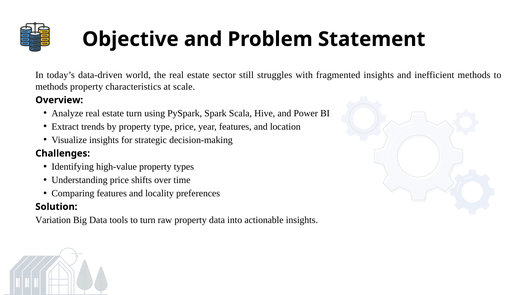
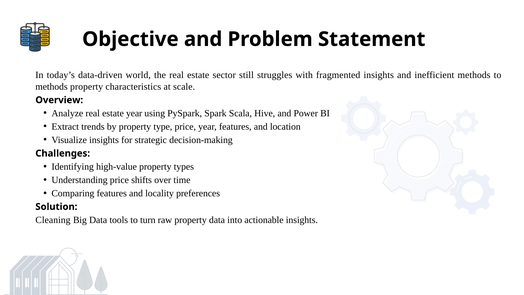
estate turn: turn -> year
Variation: Variation -> Cleaning
